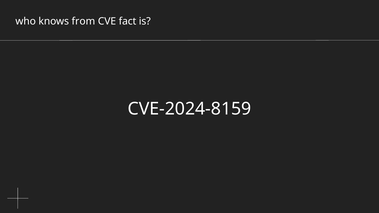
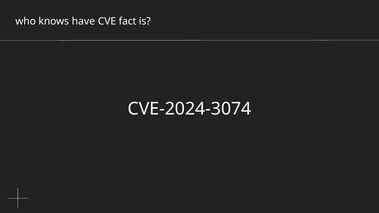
from: from -> have
CVE-2024-8159: CVE-2024-8159 -> CVE-2024-3074
